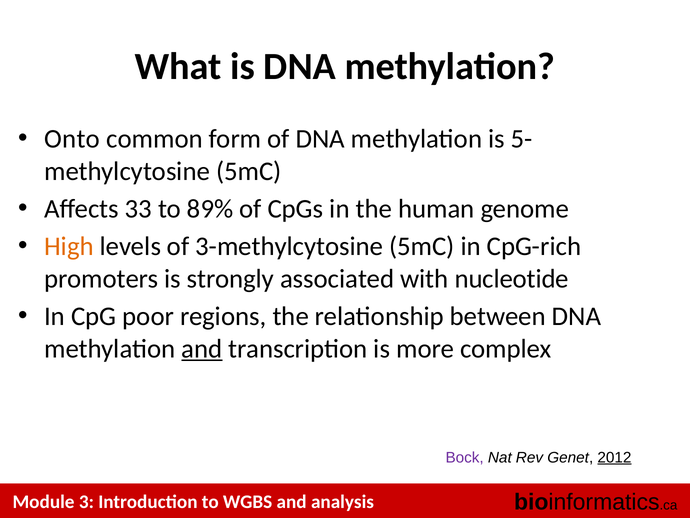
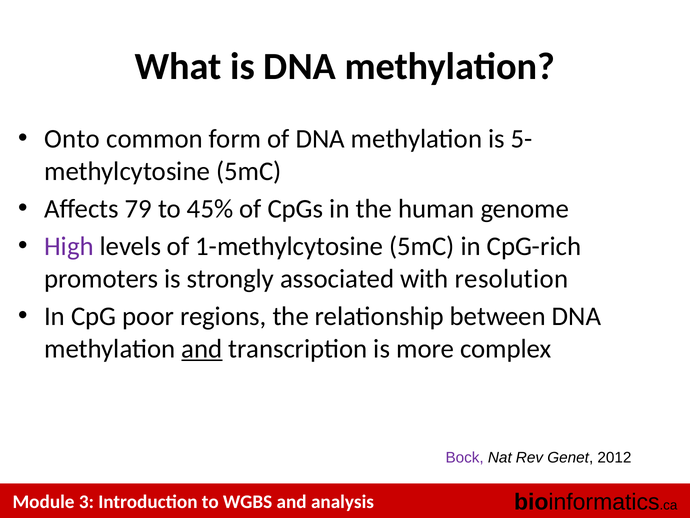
33: 33 -> 79
89%: 89% -> 45%
High colour: orange -> purple
3-methylcytosine: 3-methylcytosine -> 1-methylcytosine
nucleotide: nucleotide -> resolution
2012 underline: present -> none
